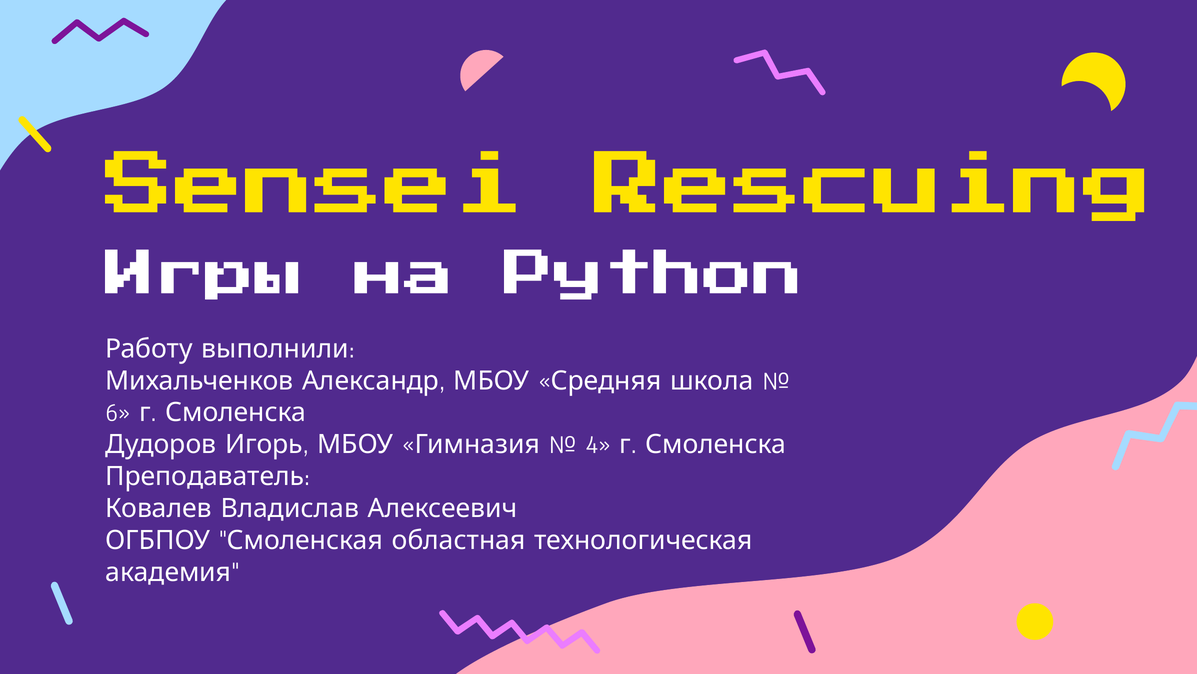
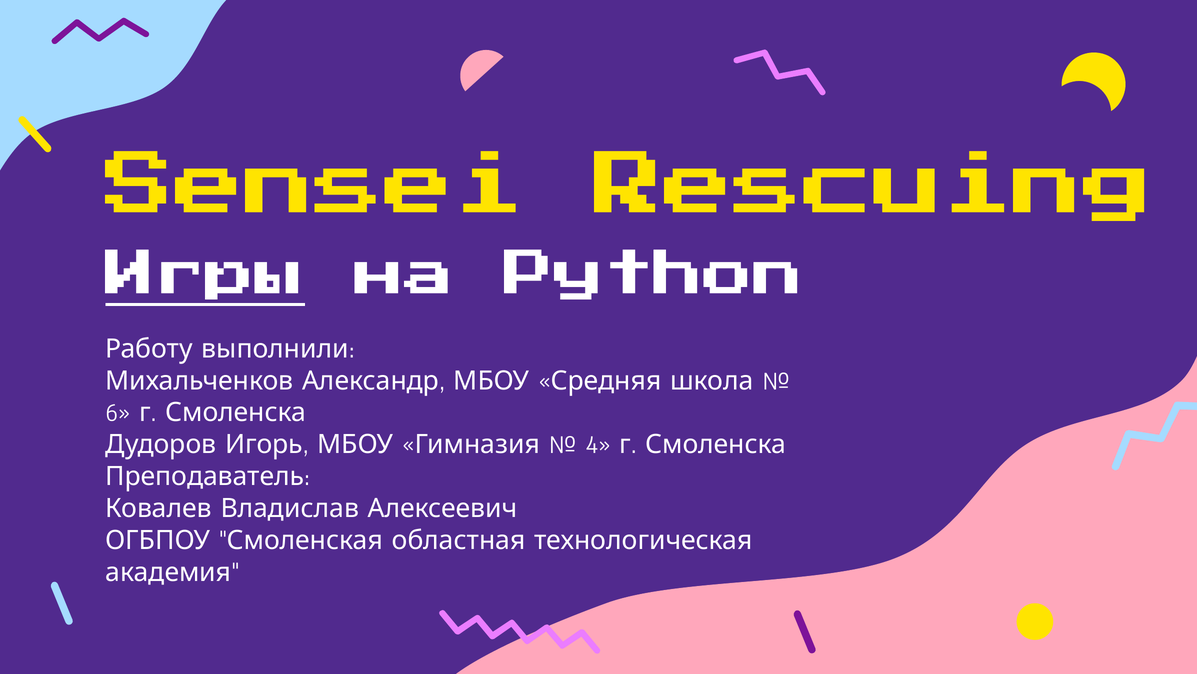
Игры underline: none -> present
